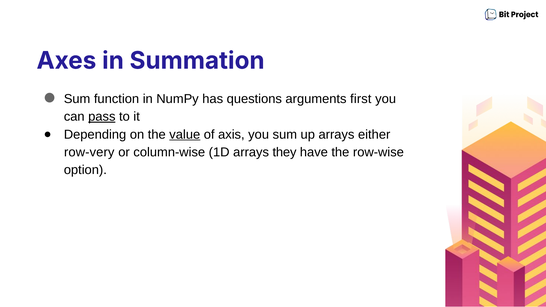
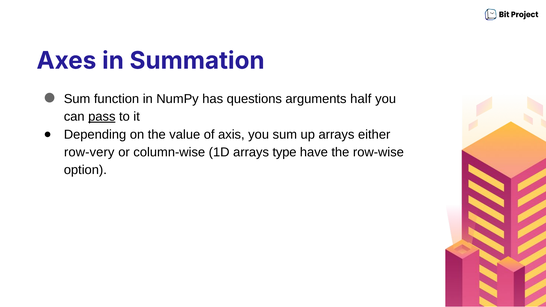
first: first -> half
value underline: present -> none
they: they -> type
